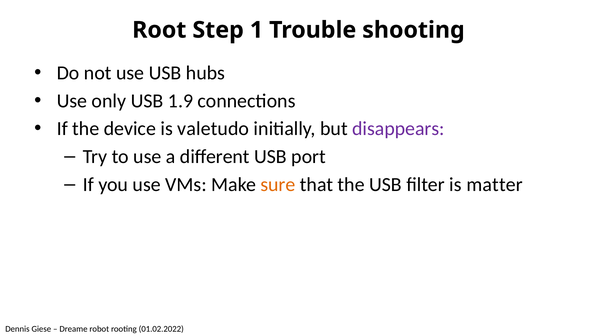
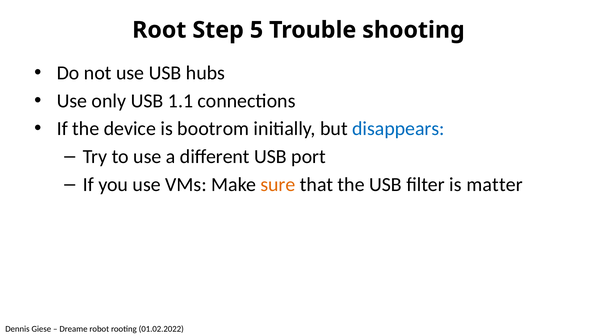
1: 1 -> 5
1.9: 1.9 -> 1.1
valetudo: valetudo -> bootrom
disappears colour: purple -> blue
